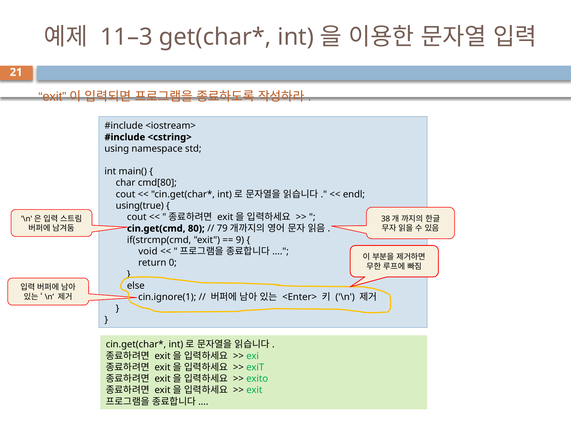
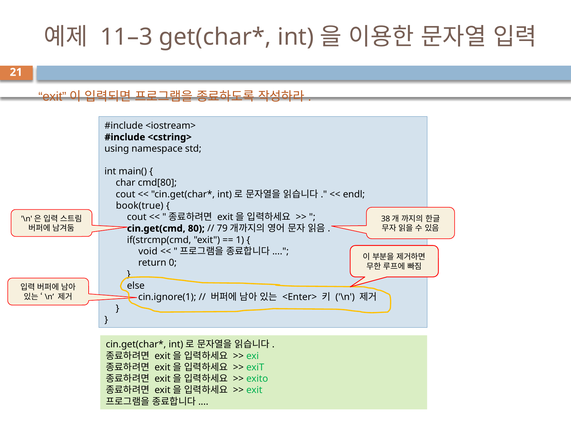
using(true: using(true -> book(true
9: 9 -> 1
